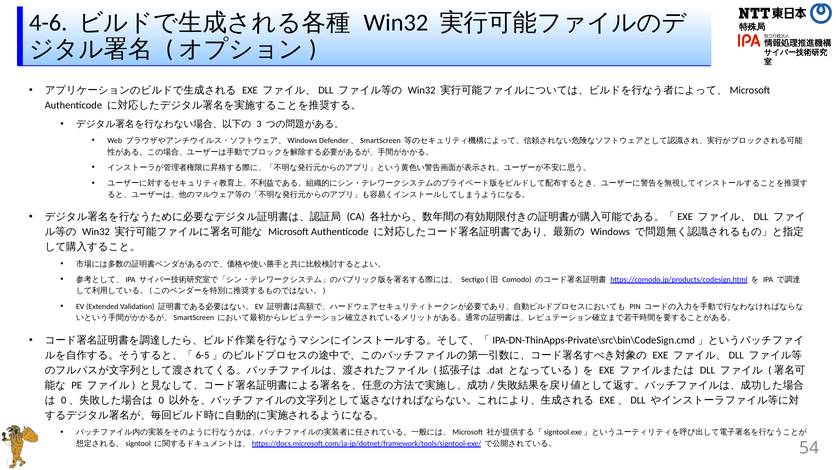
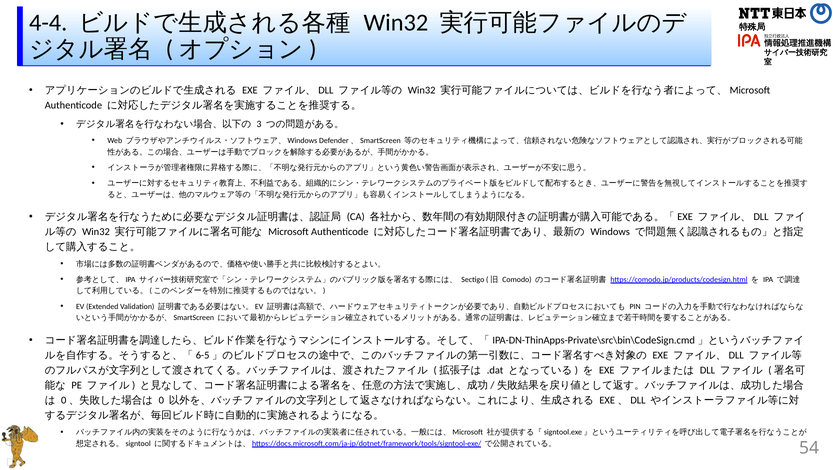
4-6: 4-6 -> 4-4
